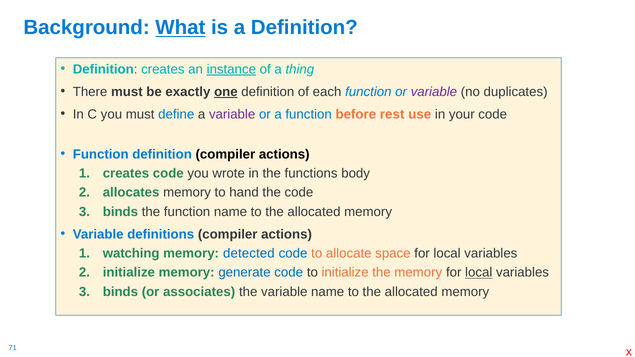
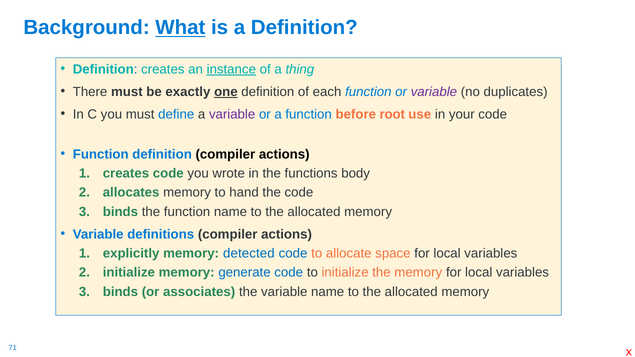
rest: rest -> root
watching: watching -> explicitly
local at (479, 273) underline: present -> none
